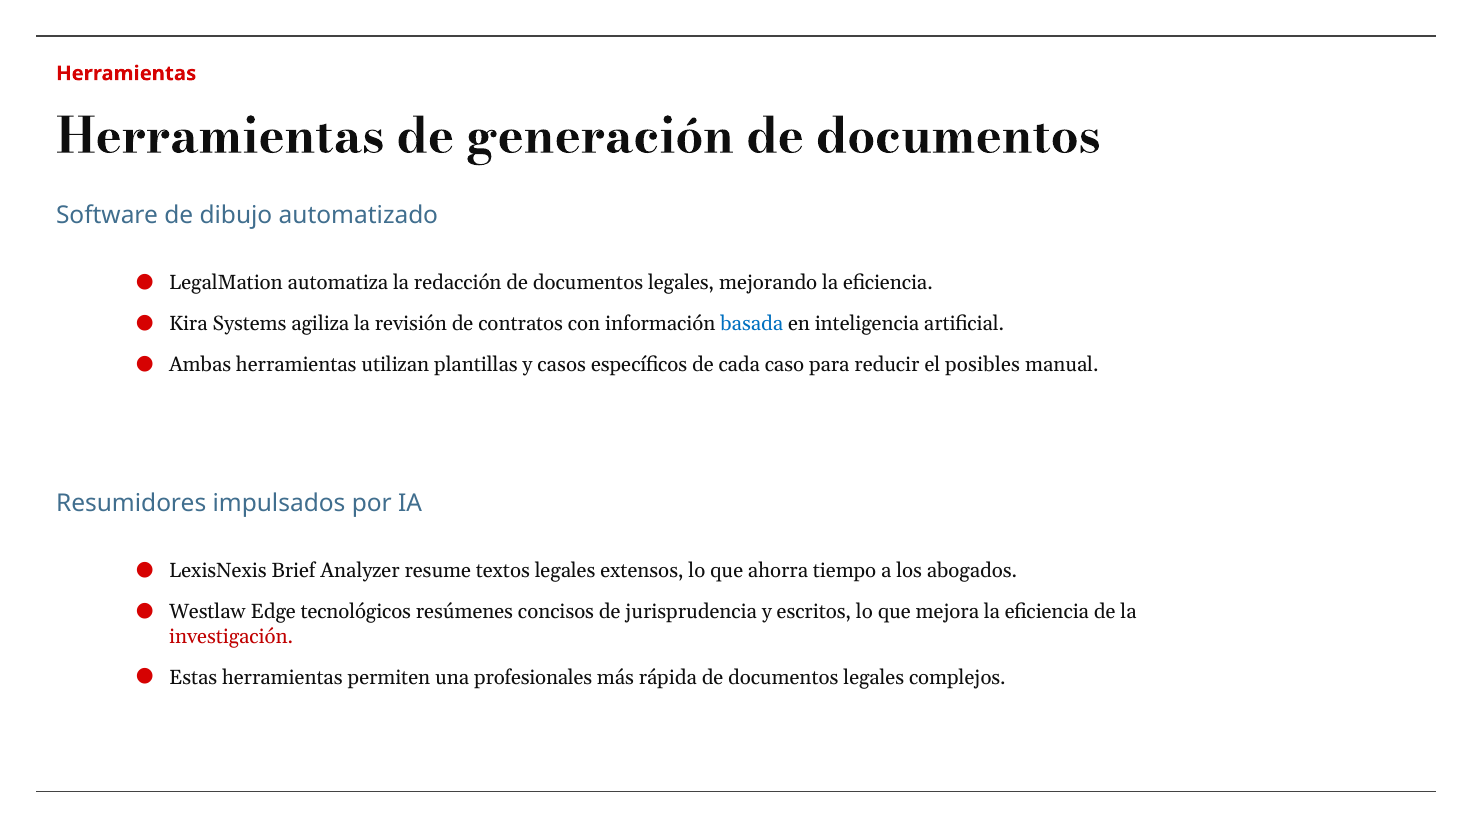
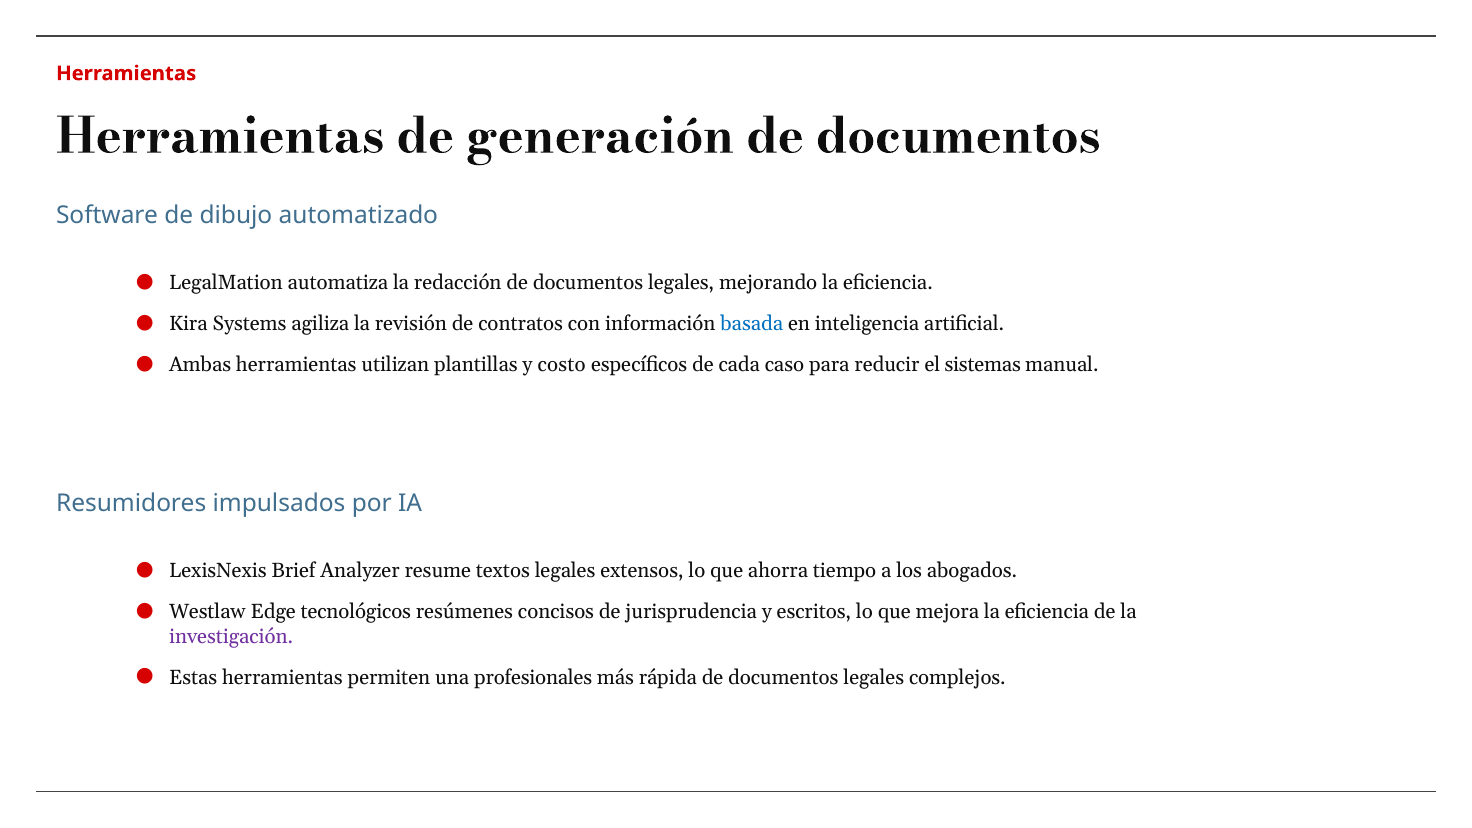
casos: casos -> costo
posibles: posibles -> sistemas
investigación colour: red -> purple
